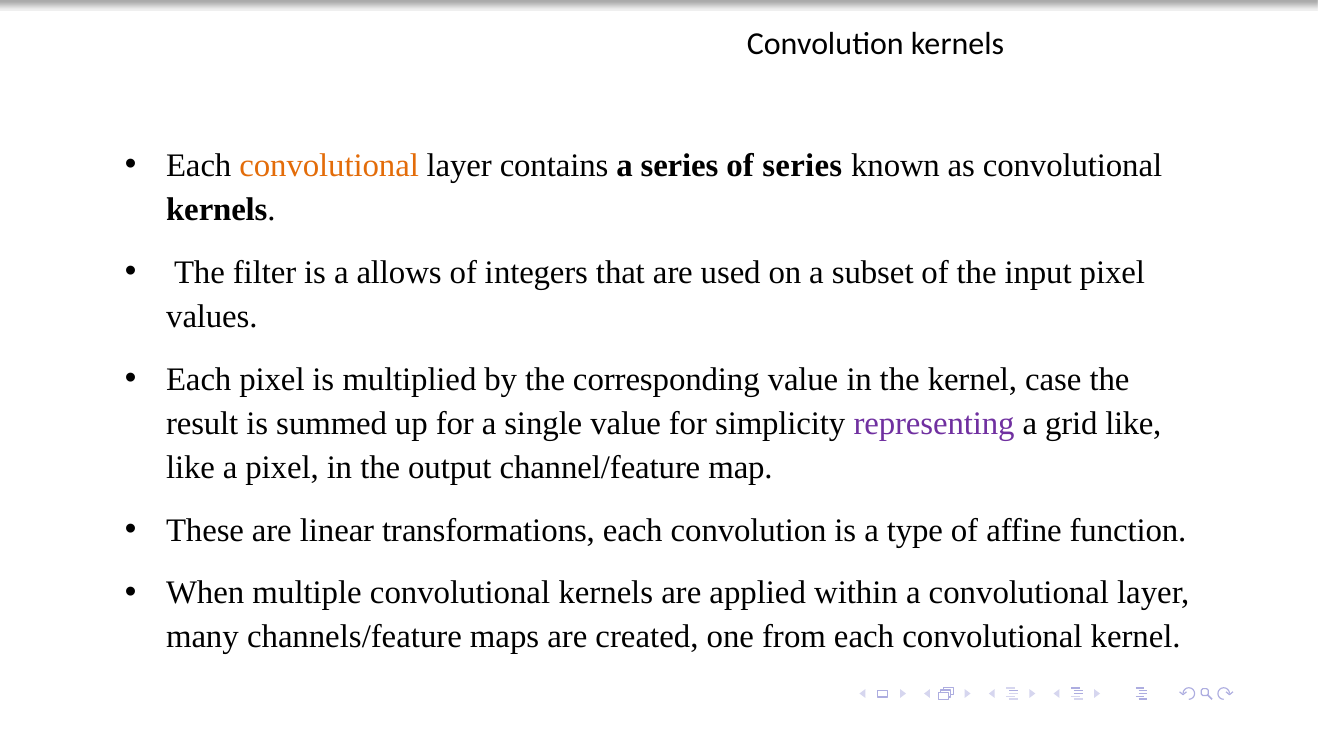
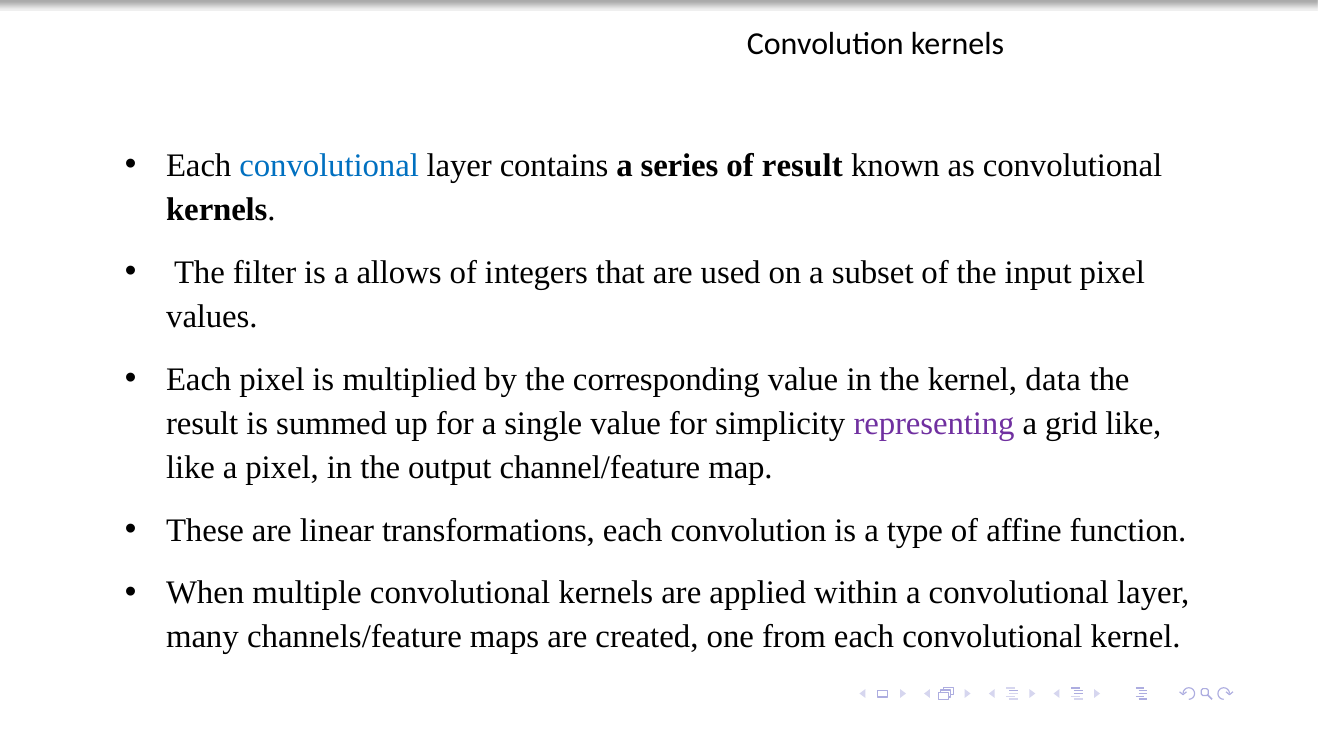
convolutional at (329, 166) colour: orange -> blue
of series: series -> result
case: case -> data
